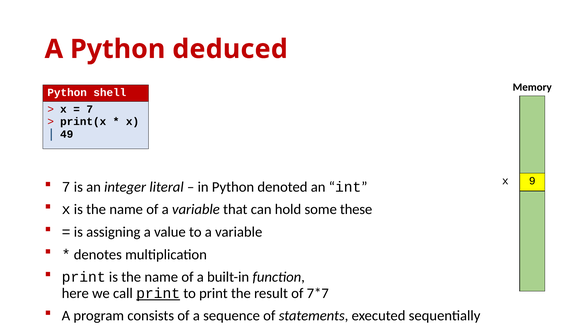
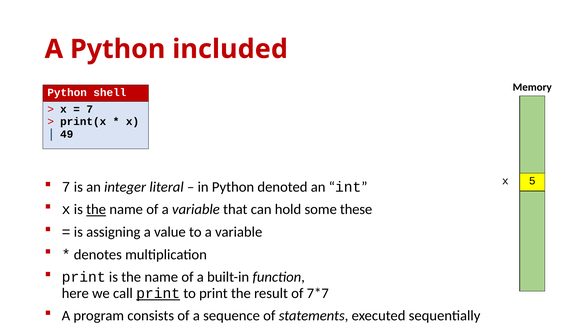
deduced: deduced -> included
9: 9 -> 5
the at (96, 209) underline: none -> present
